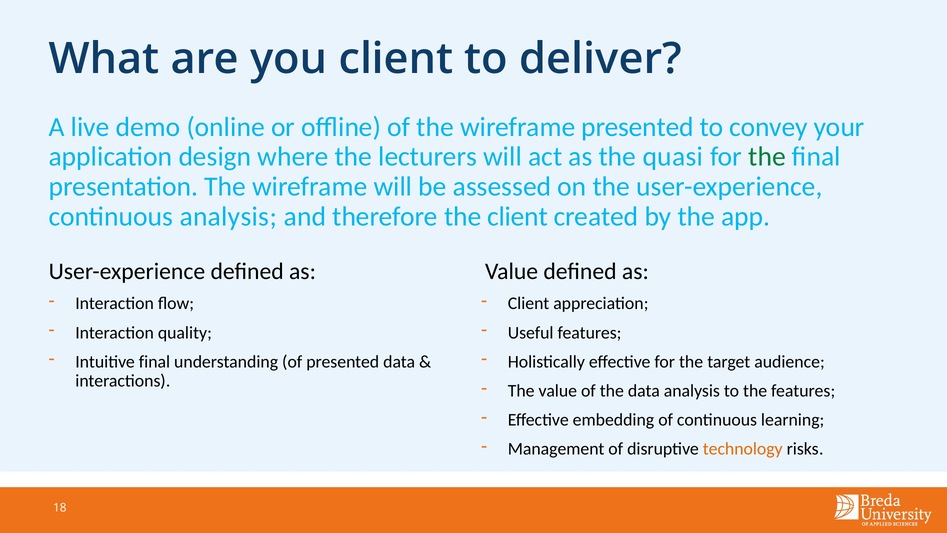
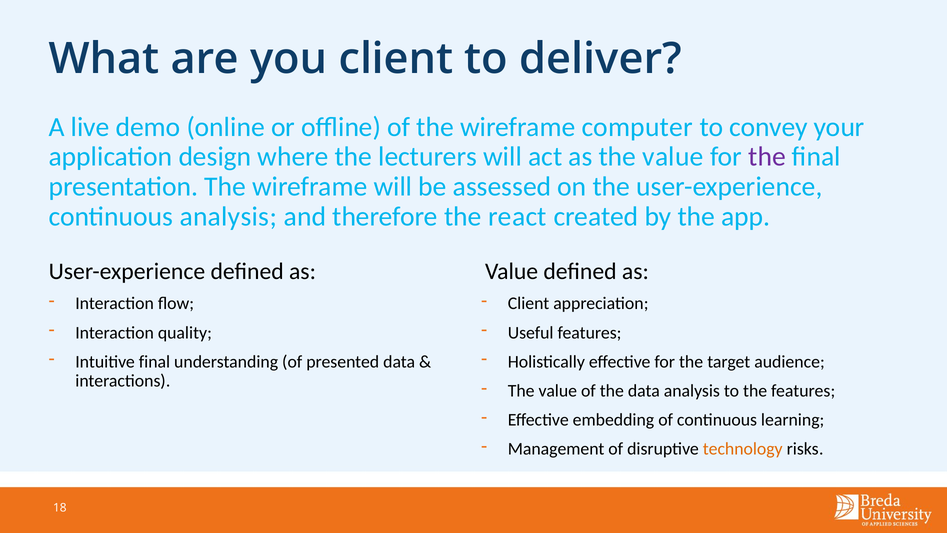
wireframe presented: presented -> computer
as the quasi: quasi -> value
the at (767, 157) colour: green -> purple
the client: client -> react
